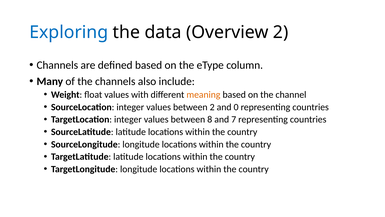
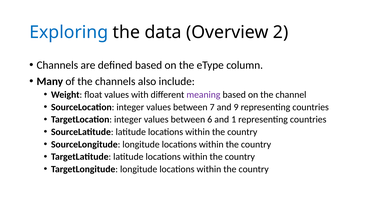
meaning colour: orange -> purple
between 2: 2 -> 7
0: 0 -> 9
8: 8 -> 6
7: 7 -> 1
